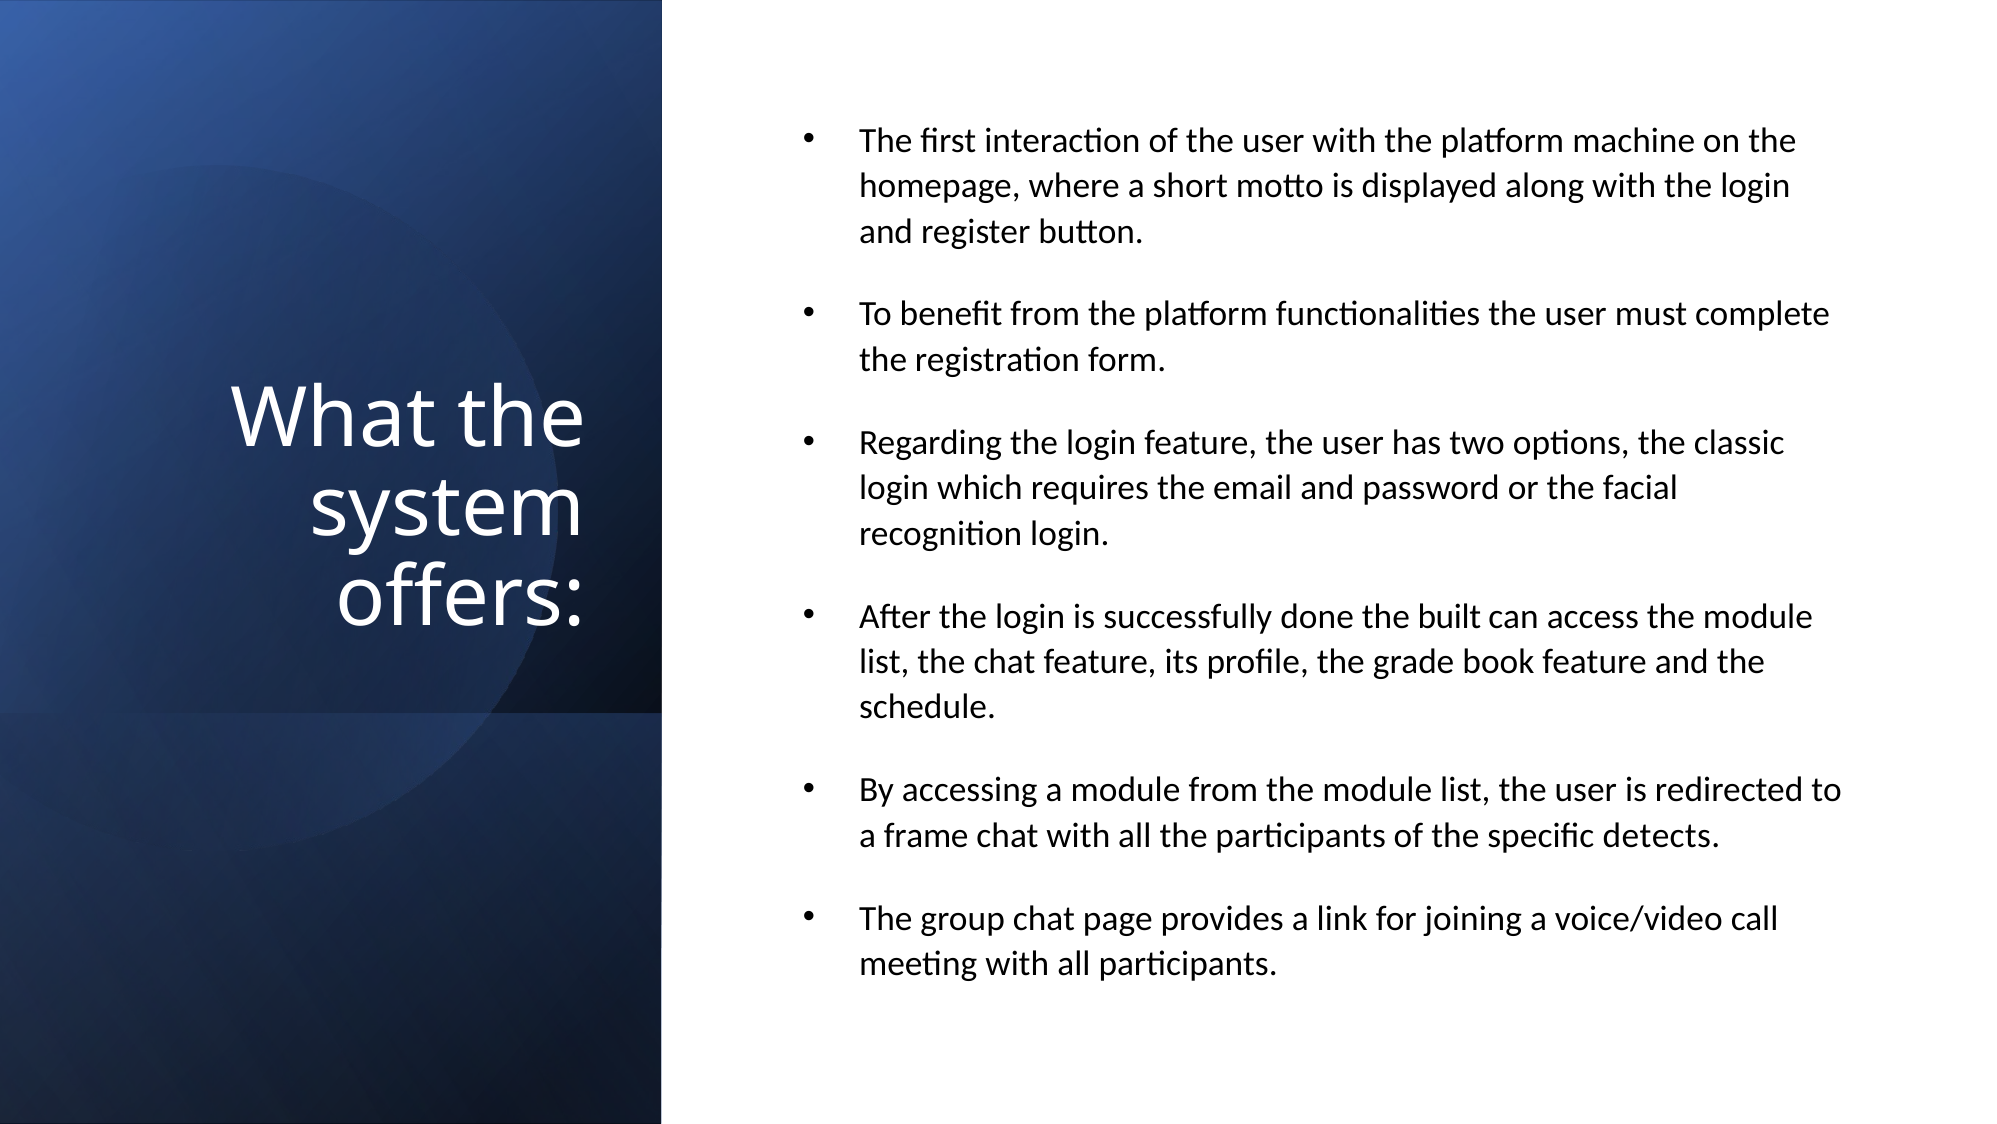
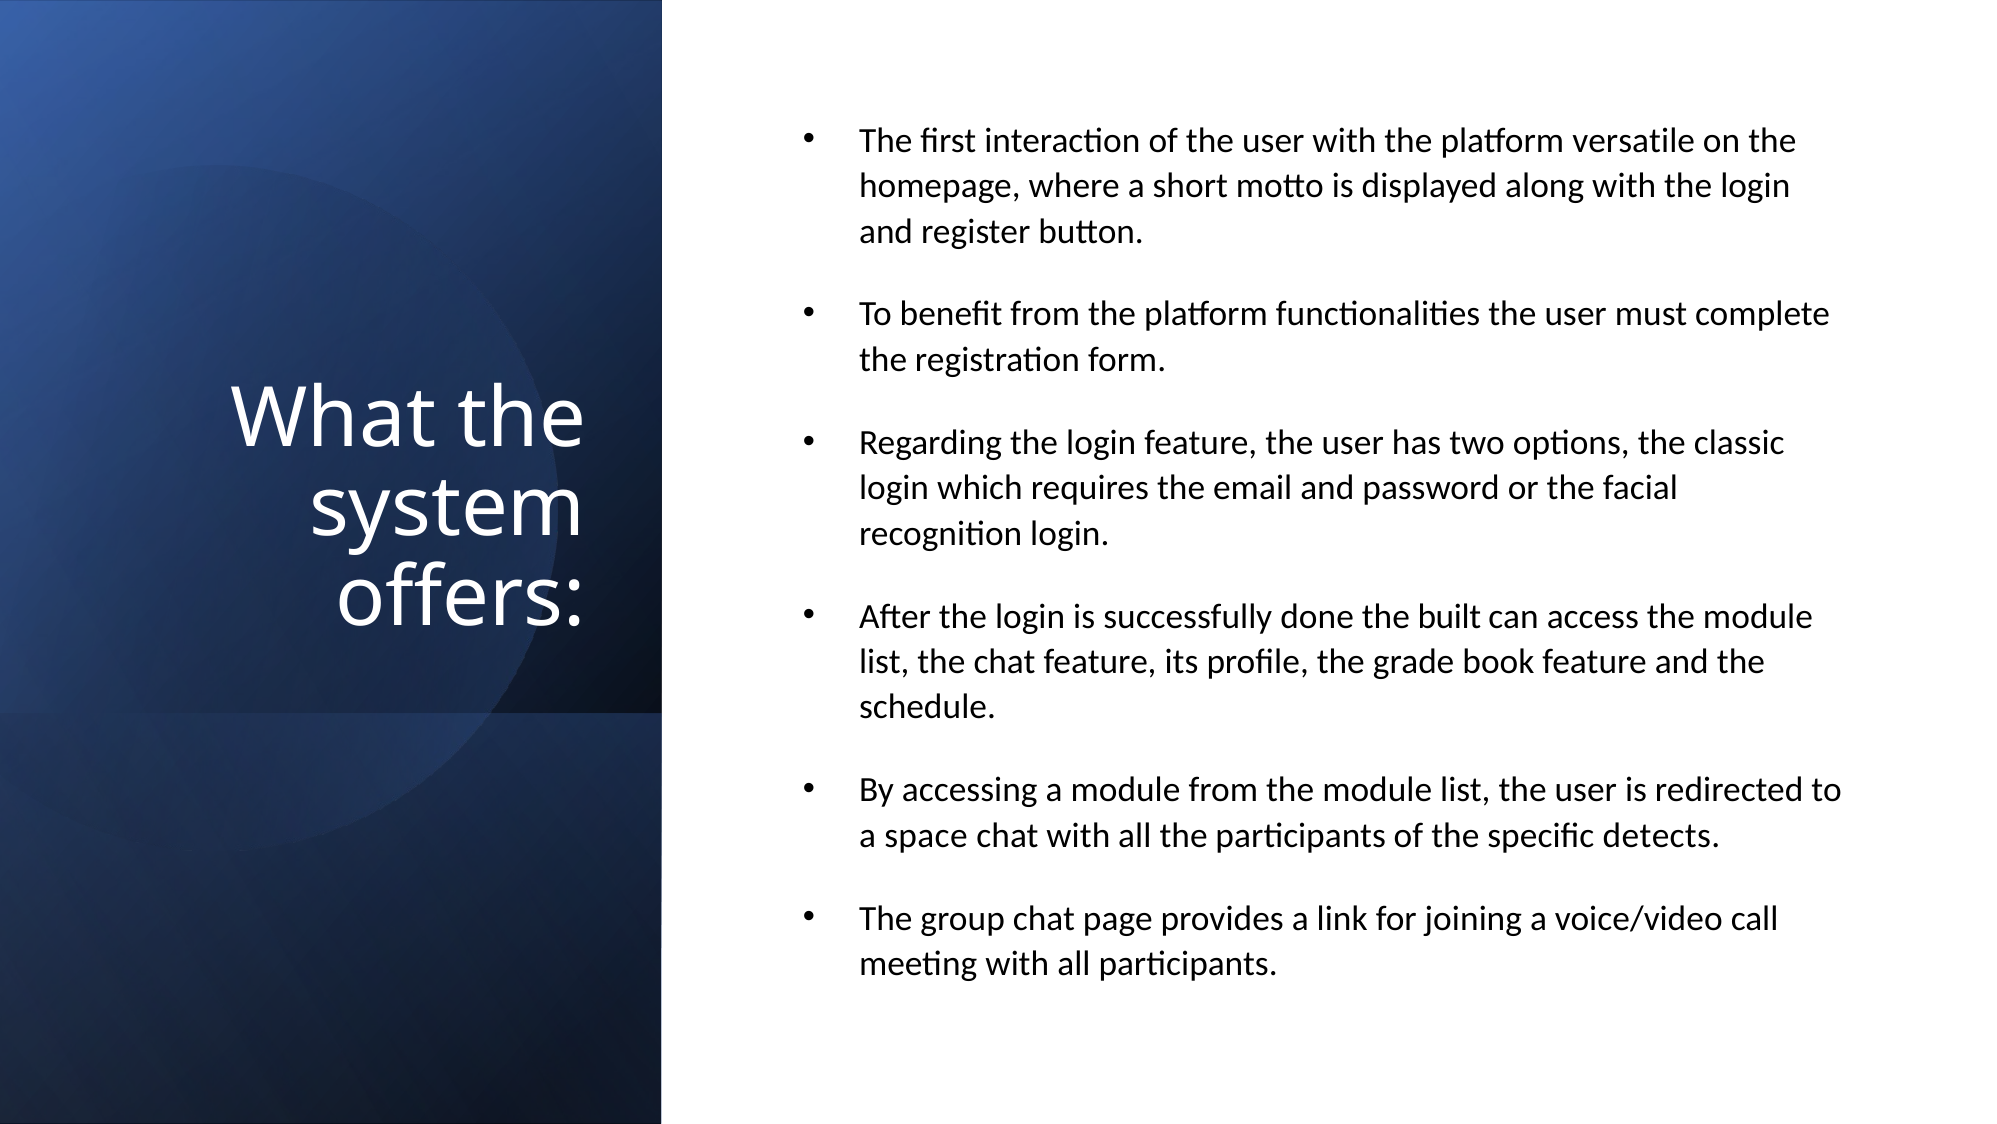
machine: machine -> versatile
frame: frame -> space
